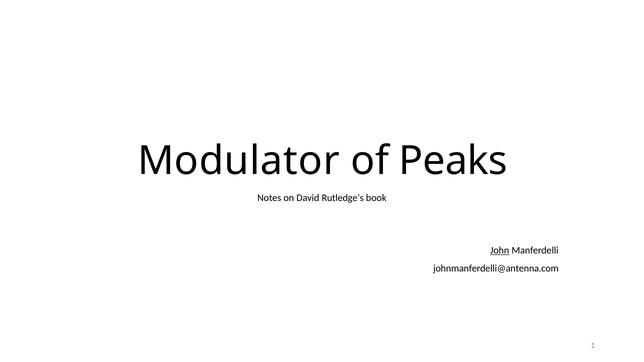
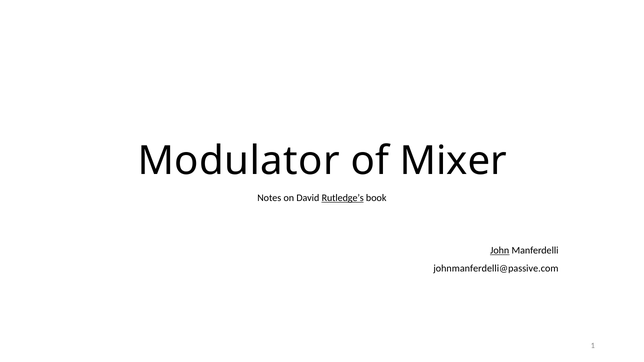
Peaks: Peaks -> Mixer
Rutledge’s underline: none -> present
johnmanferdelli@antenna.com: johnmanferdelli@antenna.com -> johnmanferdelli@passive.com
